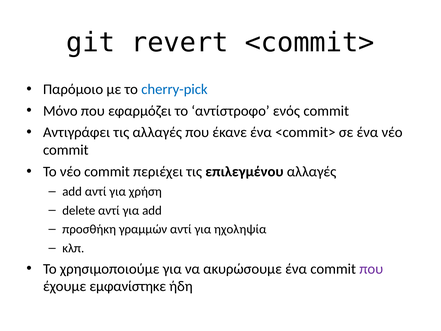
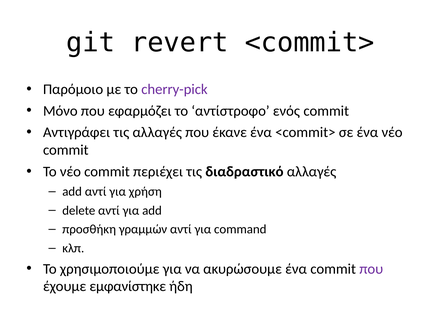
cherry-pick colour: blue -> purple
επιλεγμένου: επιλεγμένου -> διαδραστικό
ηχοληψία: ηχοληψία -> command
